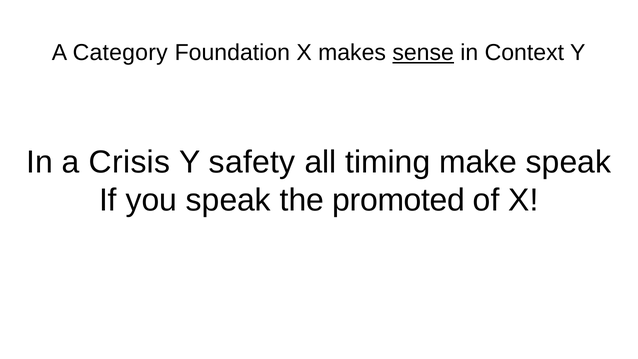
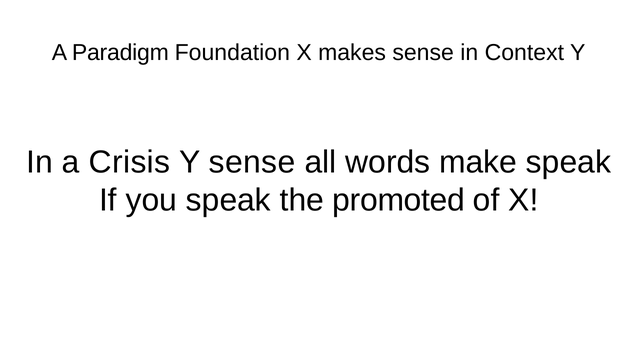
Category: Category -> Paradigm
sense at (423, 53) underline: present -> none
Y safety: safety -> sense
timing: timing -> words
